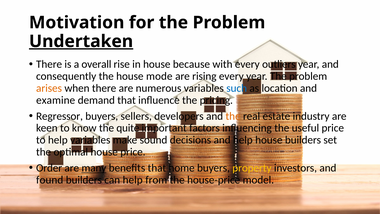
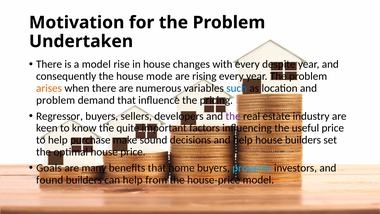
Undertaken underline: present -> none
a overall: overall -> model
because: because -> changes
outliers: outliers -> despite
examine at (56, 100): examine -> problem
the at (233, 116) colour: orange -> purple
help variables: variables -> purchase
Order: Order -> Goals
property colour: yellow -> light blue
